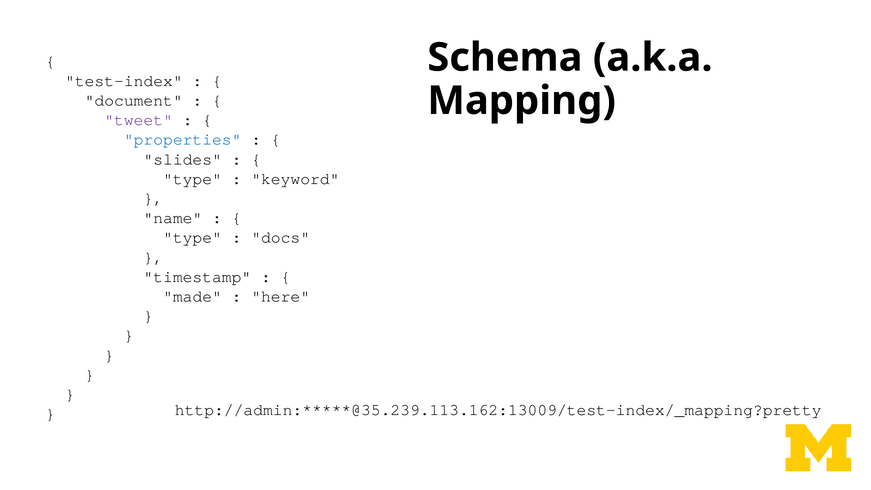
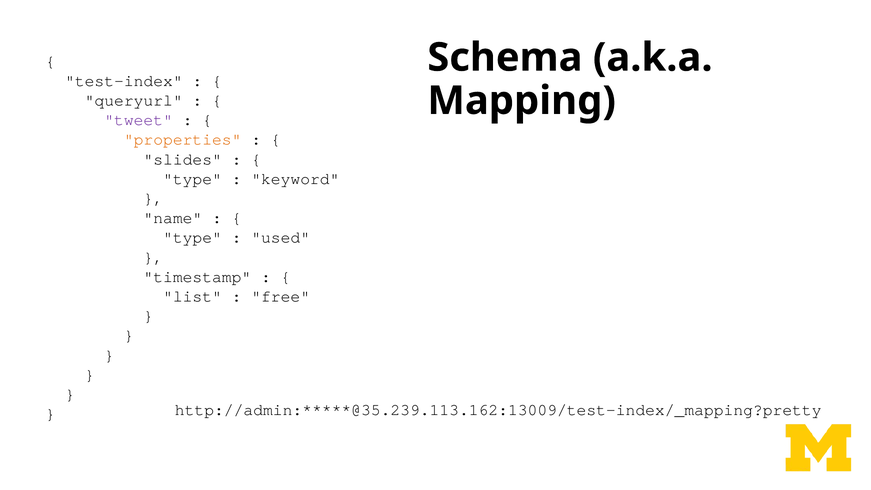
document: document -> queryurl
properties colour: blue -> orange
docs: docs -> used
made: made -> list
here: here -> free
